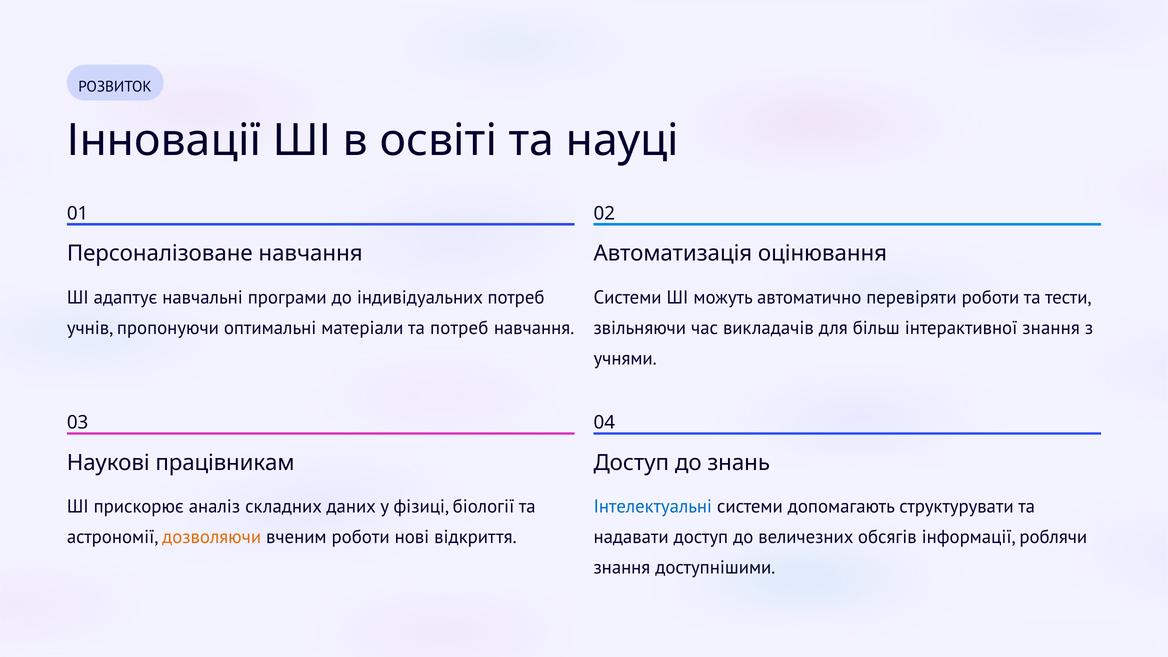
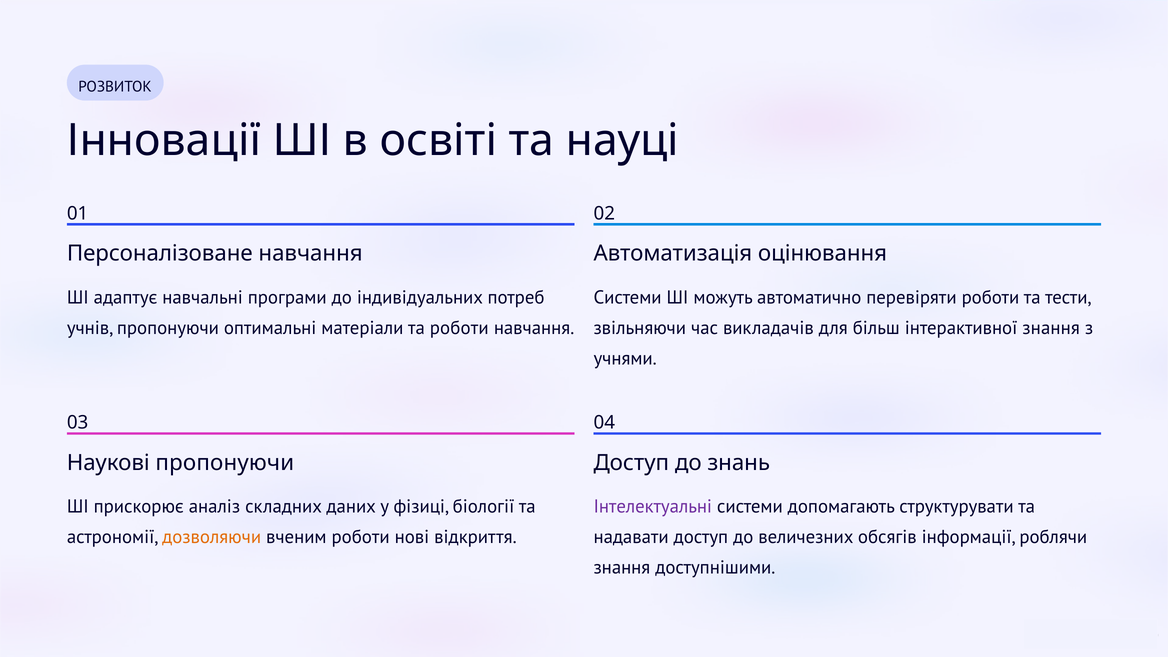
та потреб: потреб -> роботи
Наукові працівникам: працівникам -> пропонуючи
Інтелектуальні colour: blue -> purple
